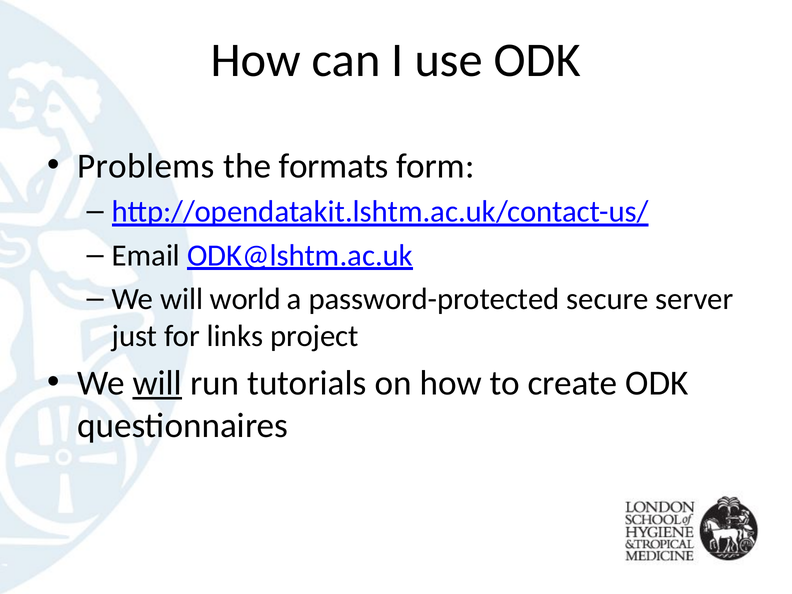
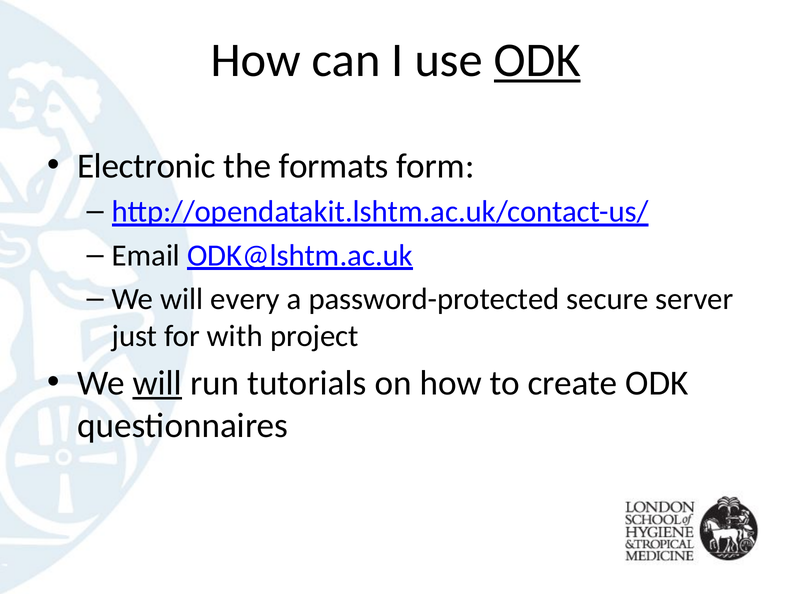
ODK at (537, 60) underline: none -> present
Problems: Problems -> Electronic
world: world -> every
links: links -> with
